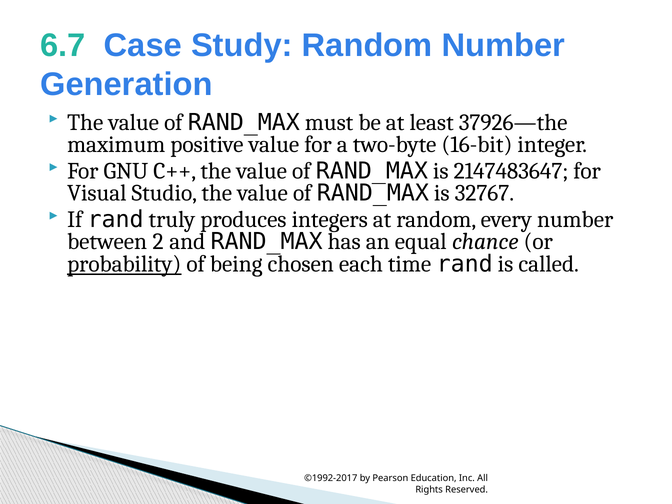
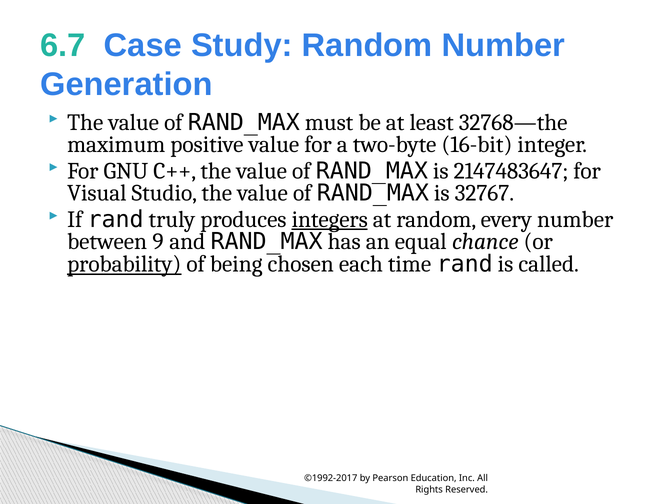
37926—the: 37926—the -> 32768—the
integers underline: none -> present
2: 2 -> 9
